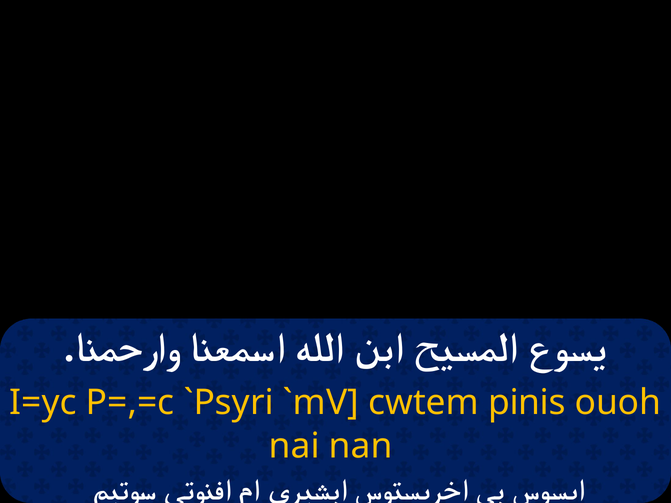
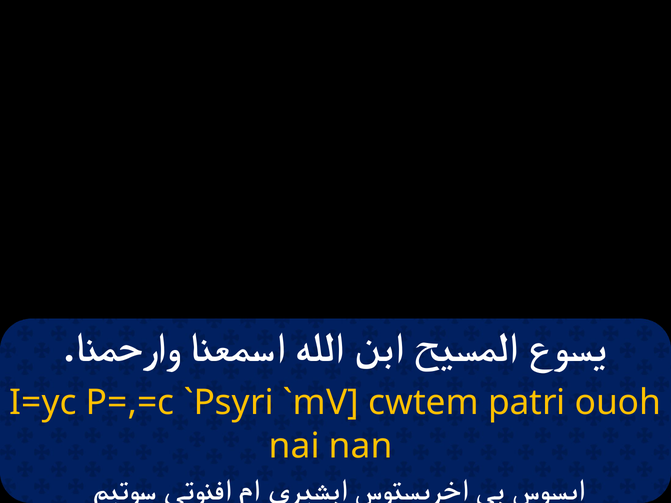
pinis: pinis -> patri
